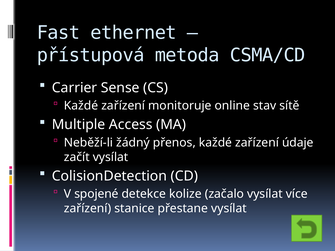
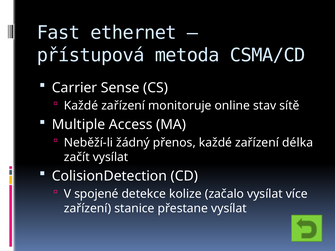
údaje: údaje -> délka
